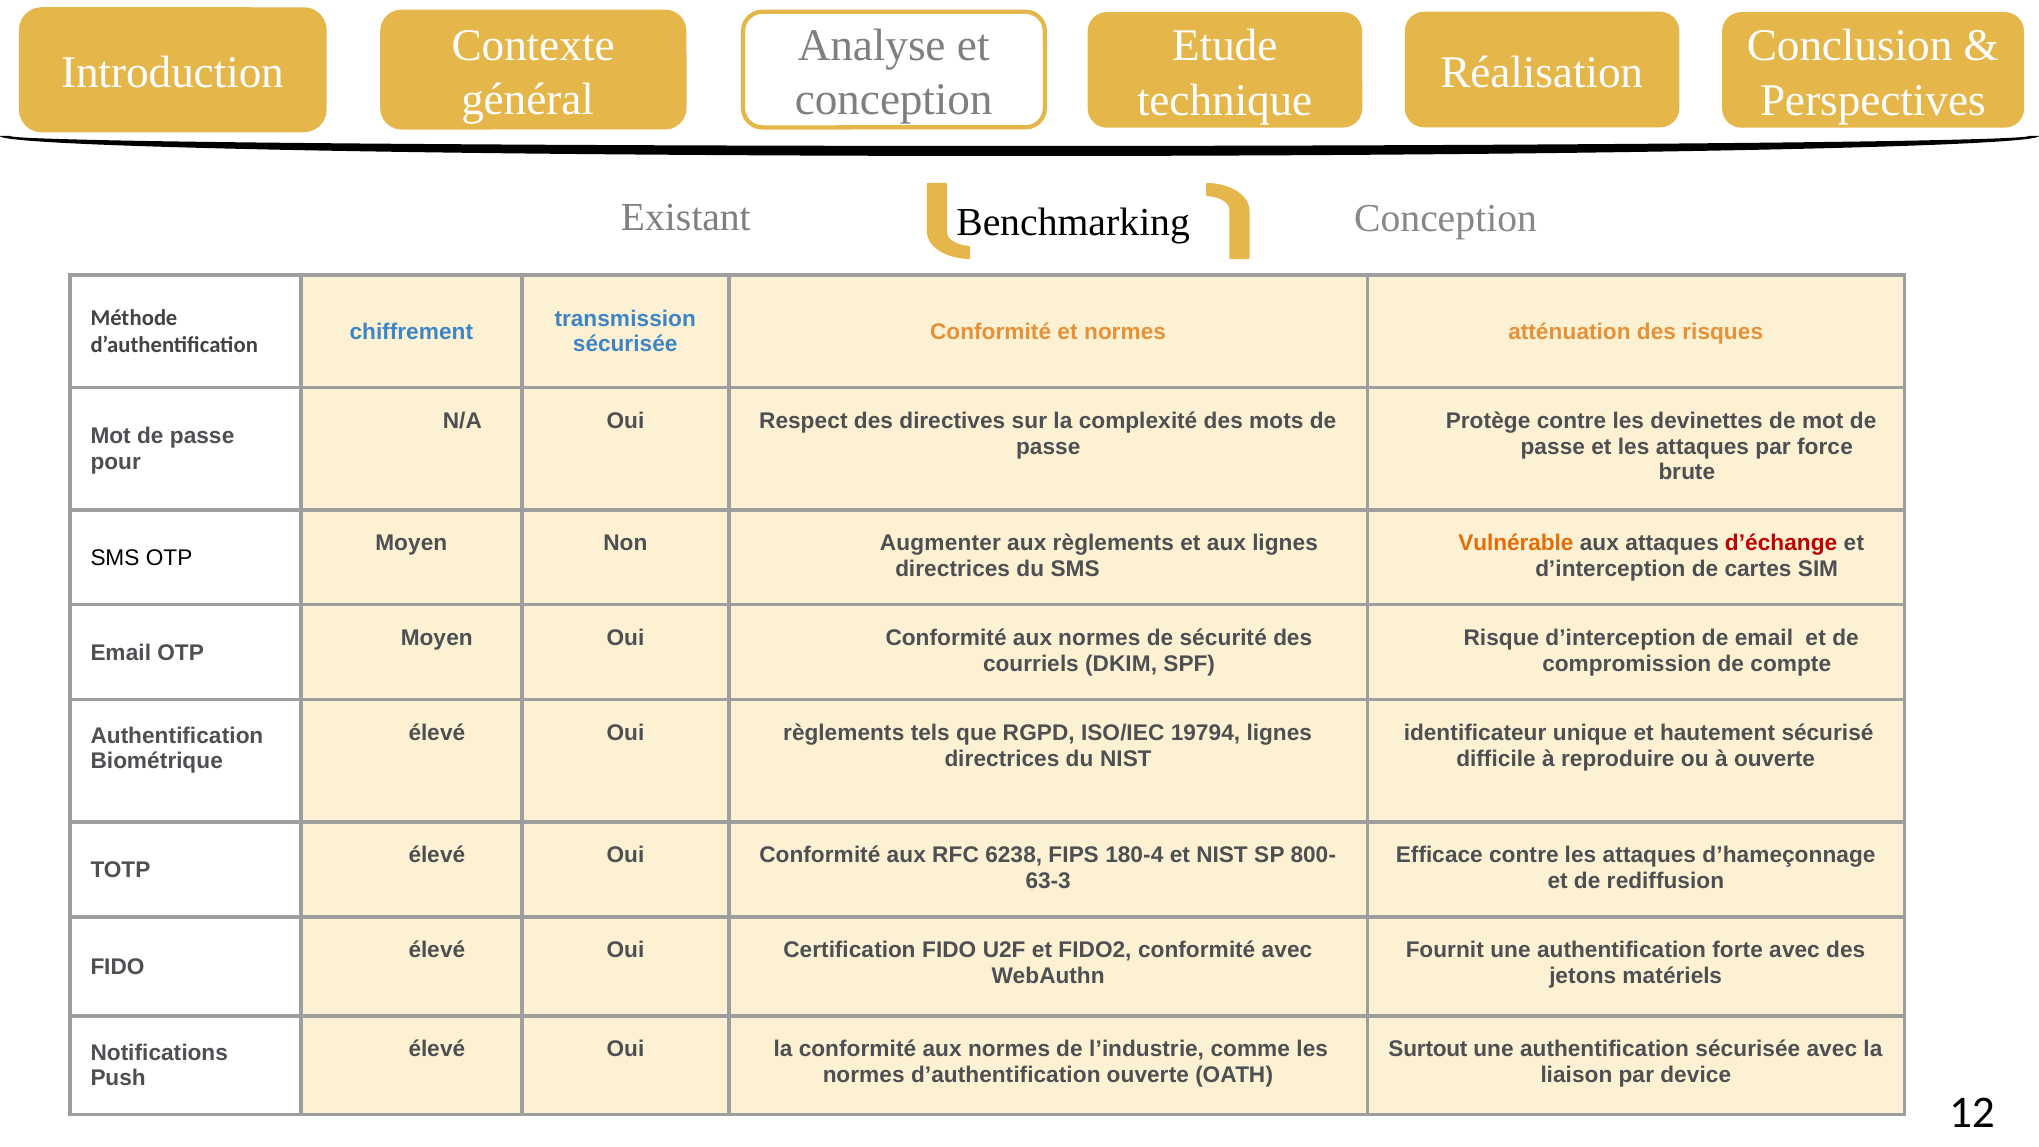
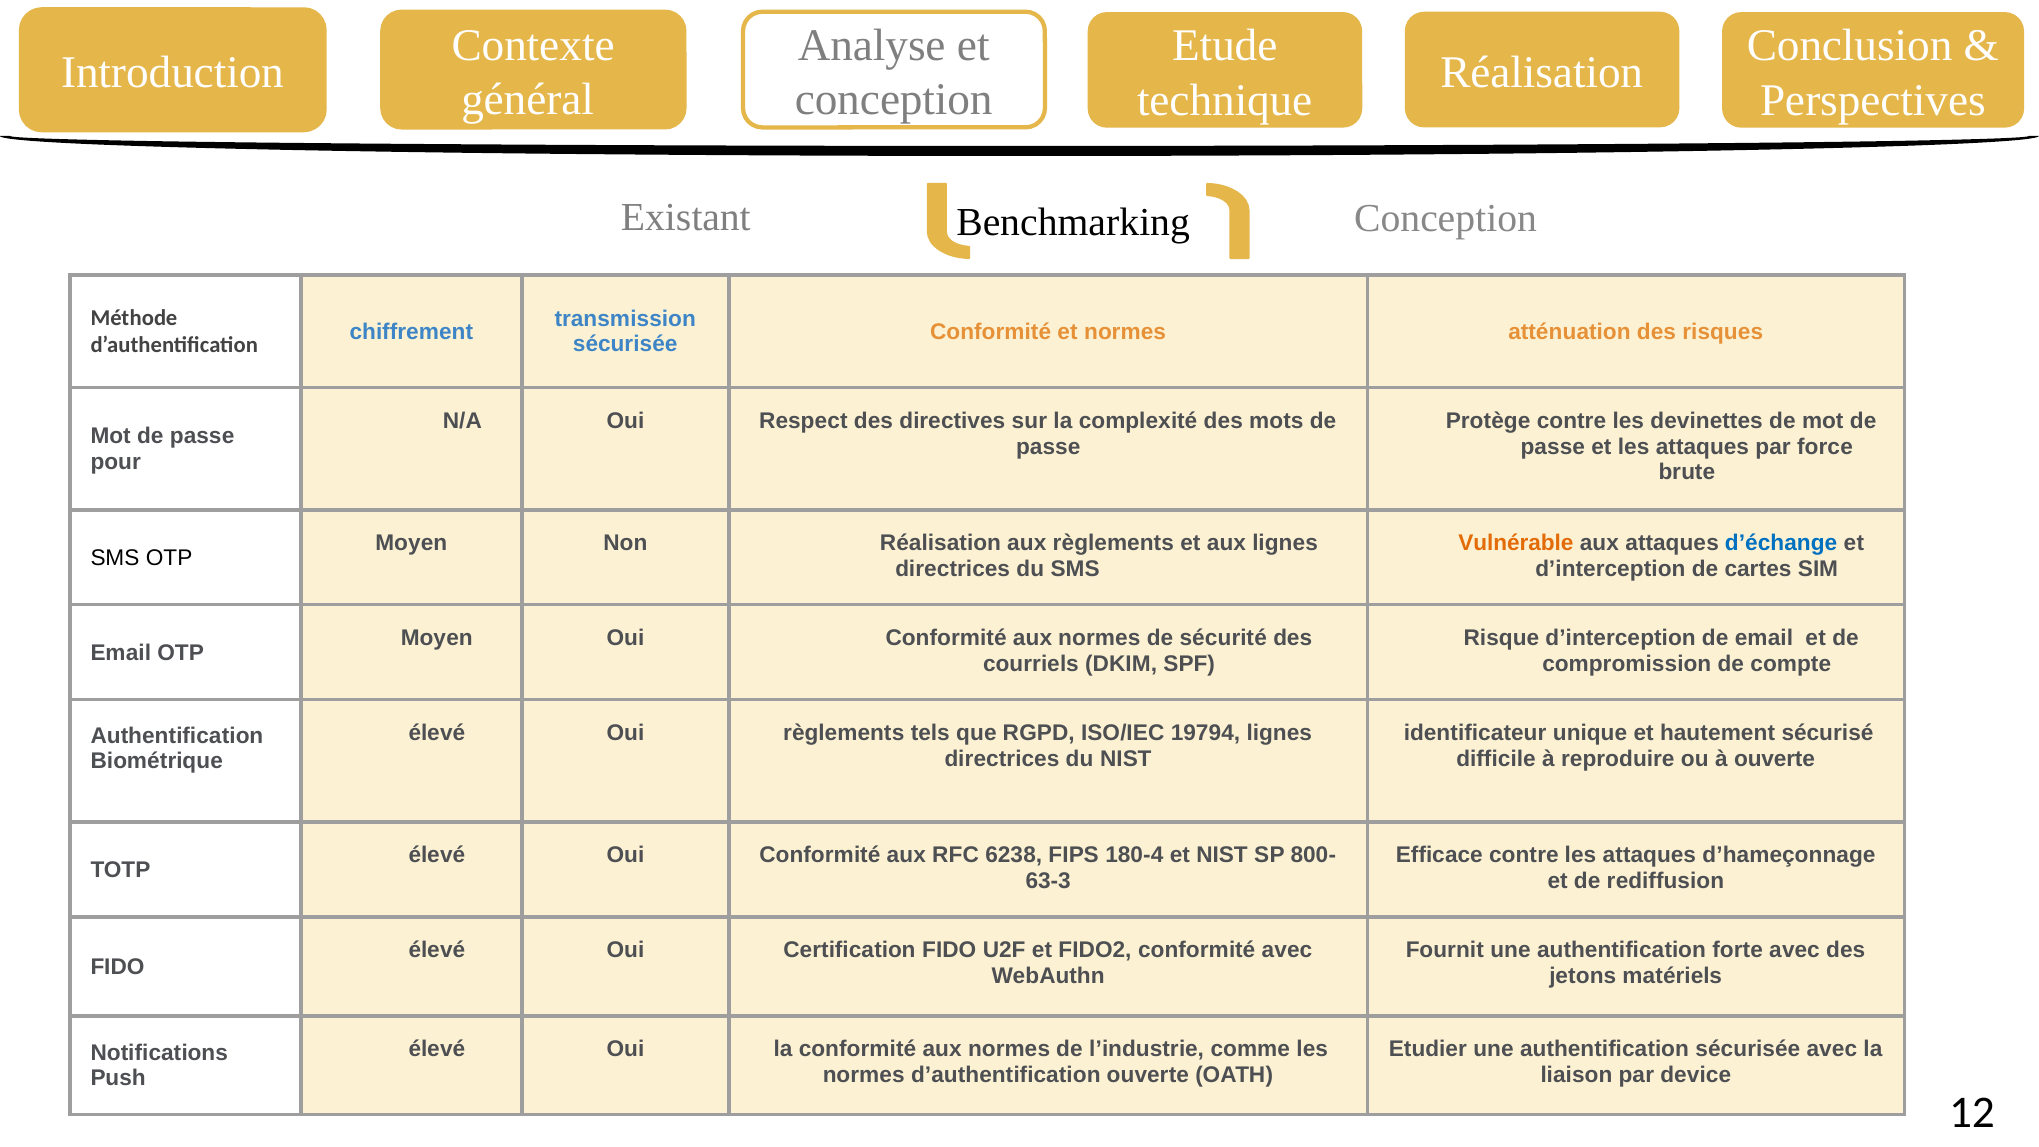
Non Augmenter: Augmenter -> Réalisation
d’échange colour: red -> blue
Surtout: Surtout -> Etudier
